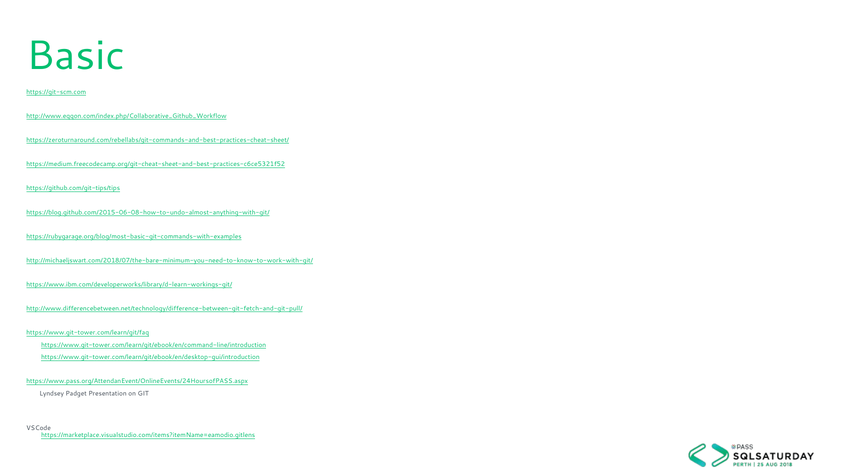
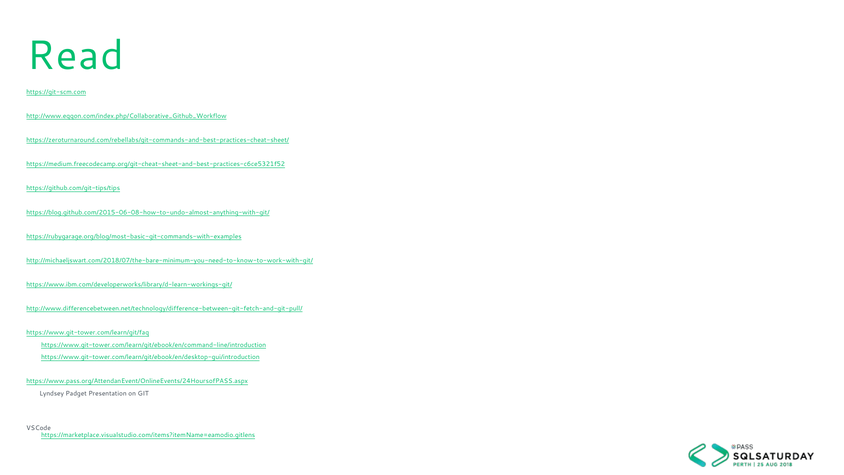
Basic: Basic -> Read
